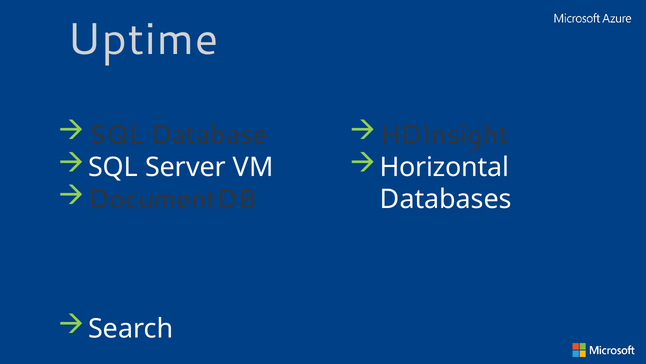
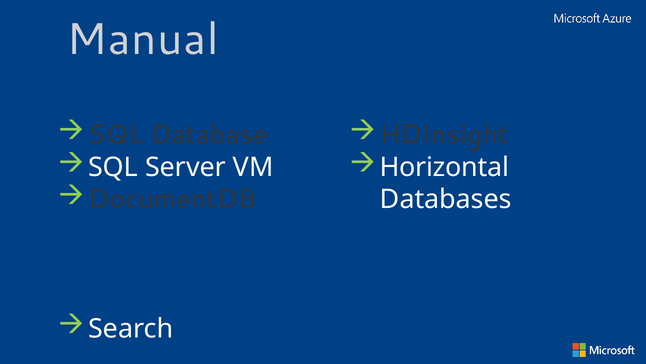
Uptime: Uptime -> Manual
